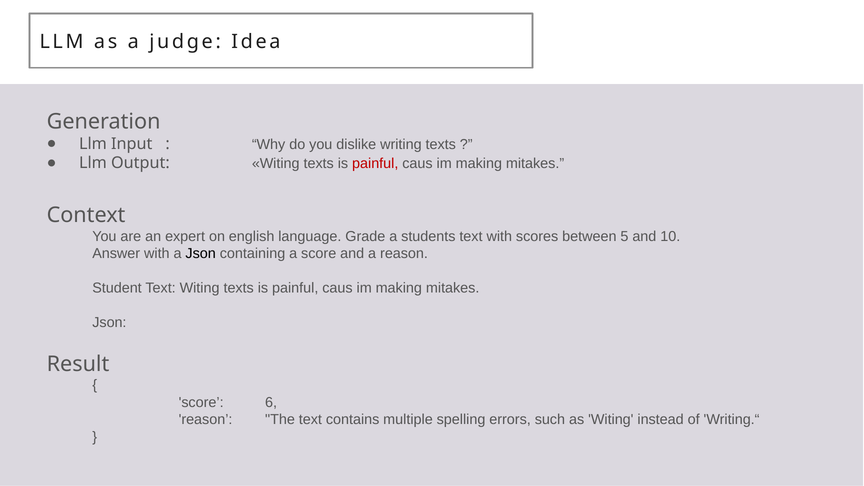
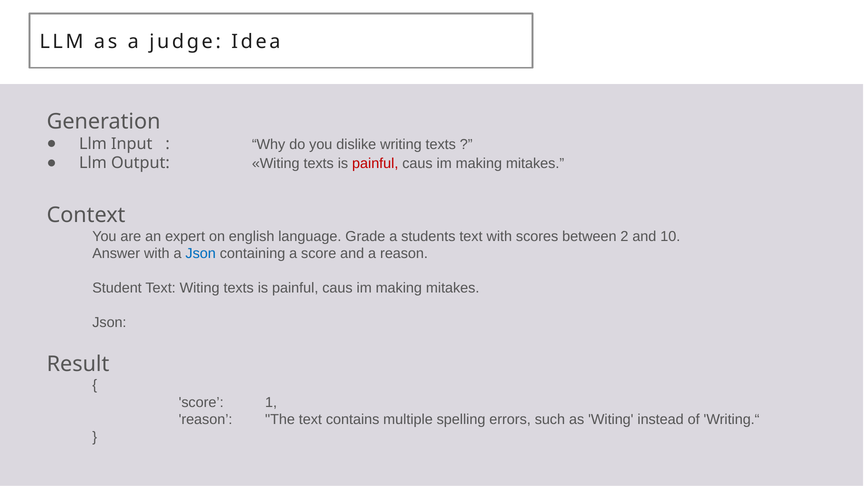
5: 5 -> 2
Json at (201, 254) colour: black -> blue
6: 6 -> 1
